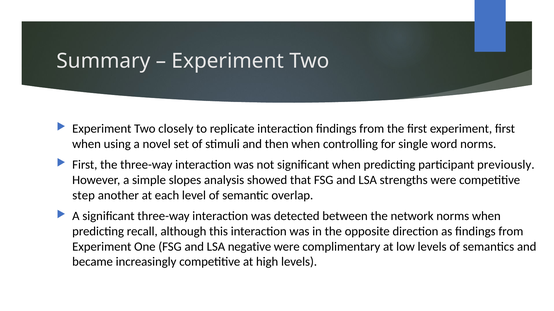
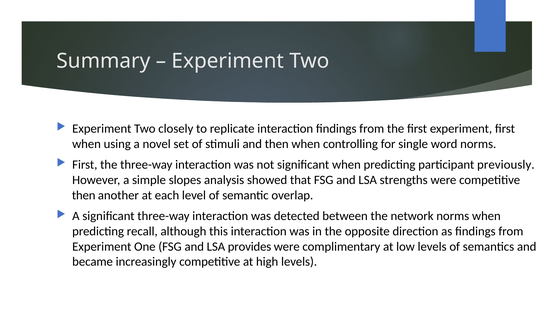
step at (84, 196): step -> then
negative: negative -> provides
